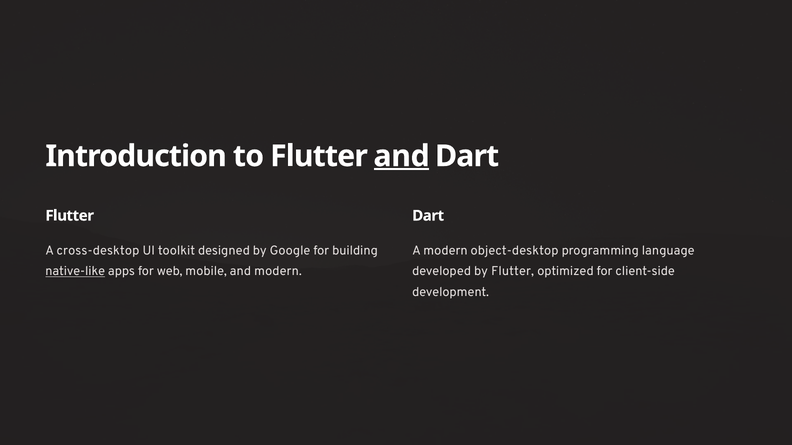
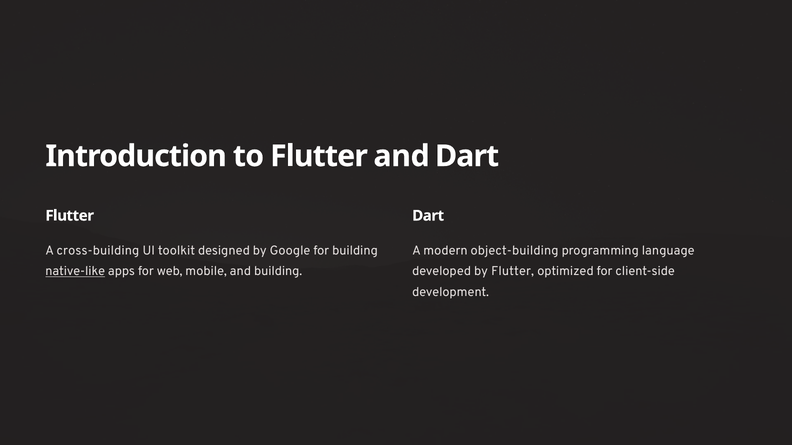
and at (402, 156) underline: present -> none
cross-desktop: cross-desktop -> cross-building
object-desktop: object-desktop -> object-building
and modern: modern -> building
